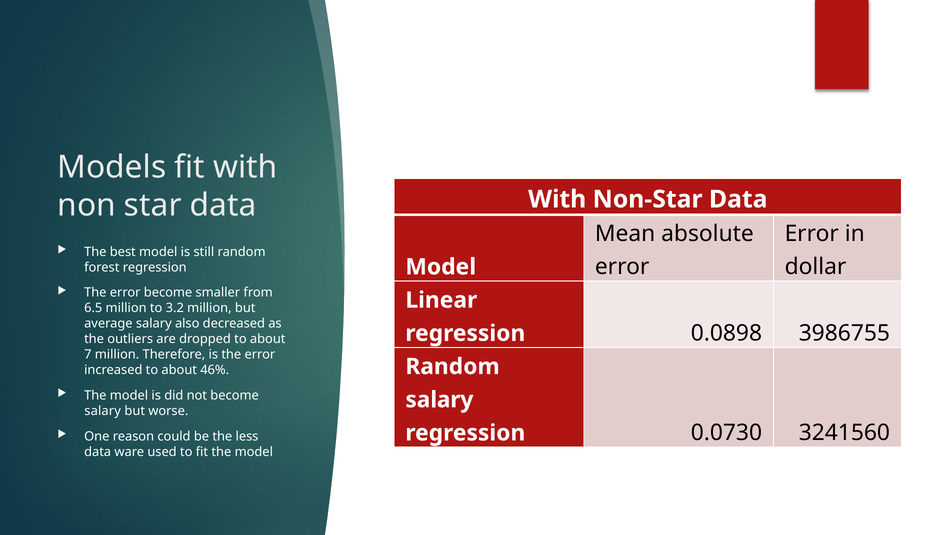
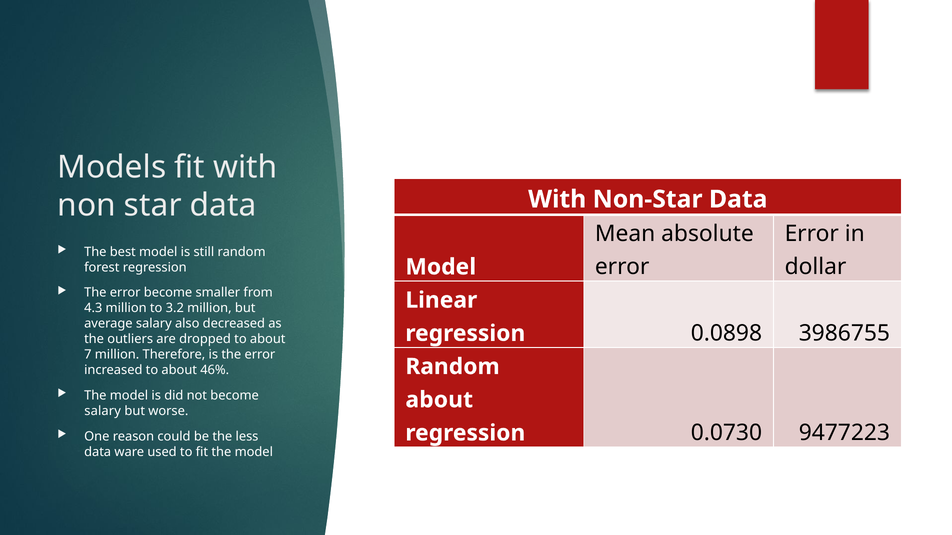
6.5: 6.5 -> 4.3
salary at (439, 400): salary -> about
3241560: 3241560 -> 9477223
